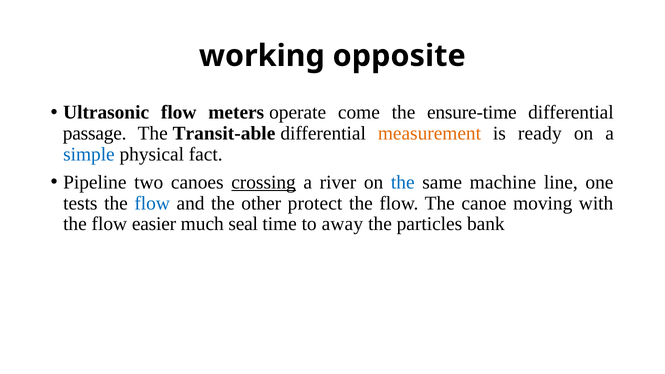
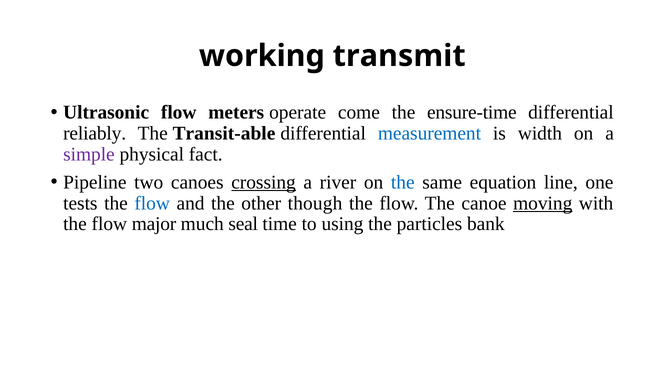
opposite: opposite -> transmit
passage: passage -> reliably
measurement colour: orange -> blue
ready: ready -> width
simple colour: blue -> purple
machine: machine -> equation
protect: protect -> though
moving underline: none -> present
easier: easier -> major
away: away -> using
